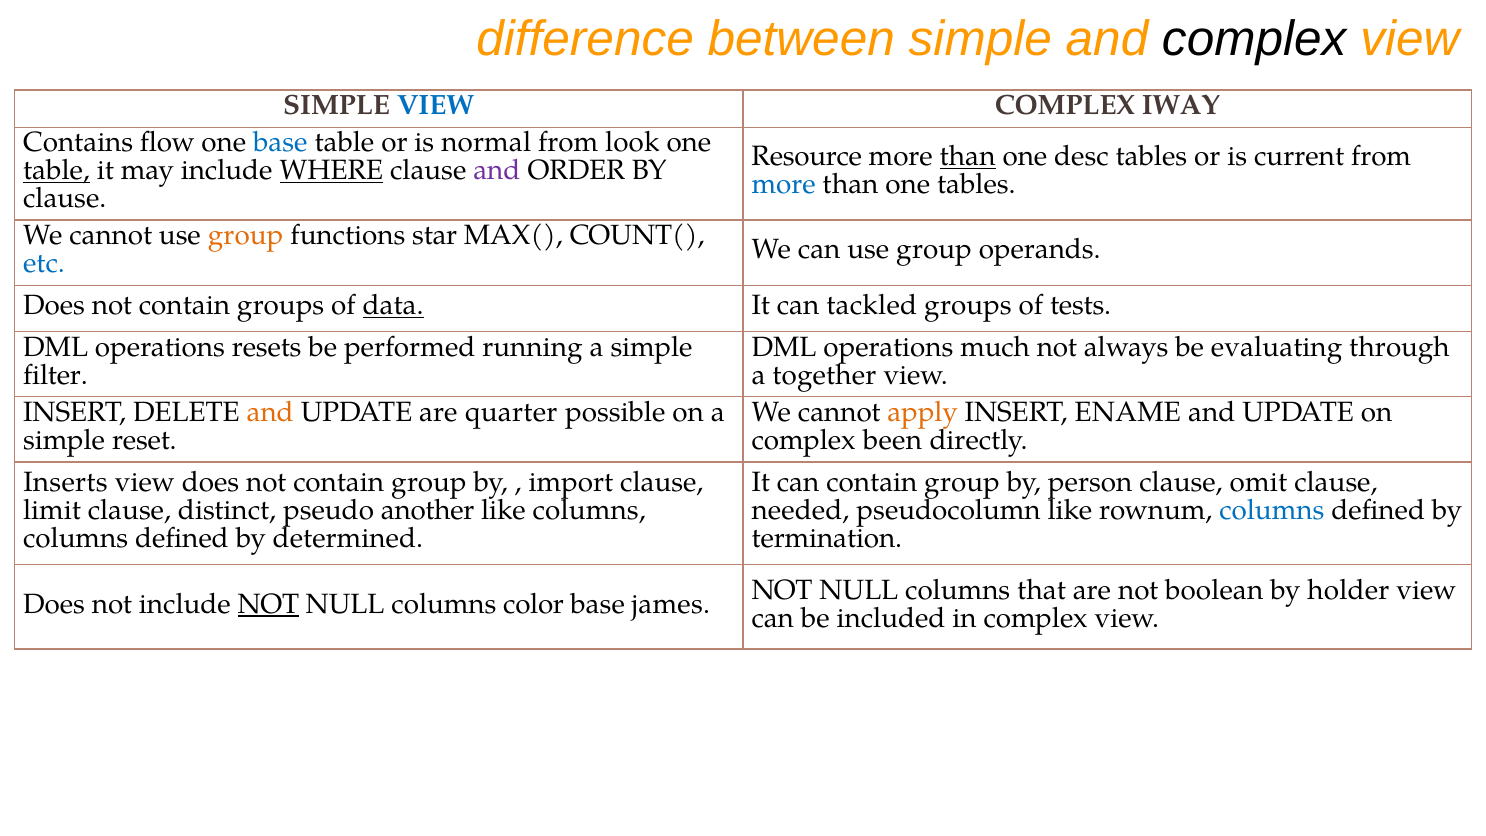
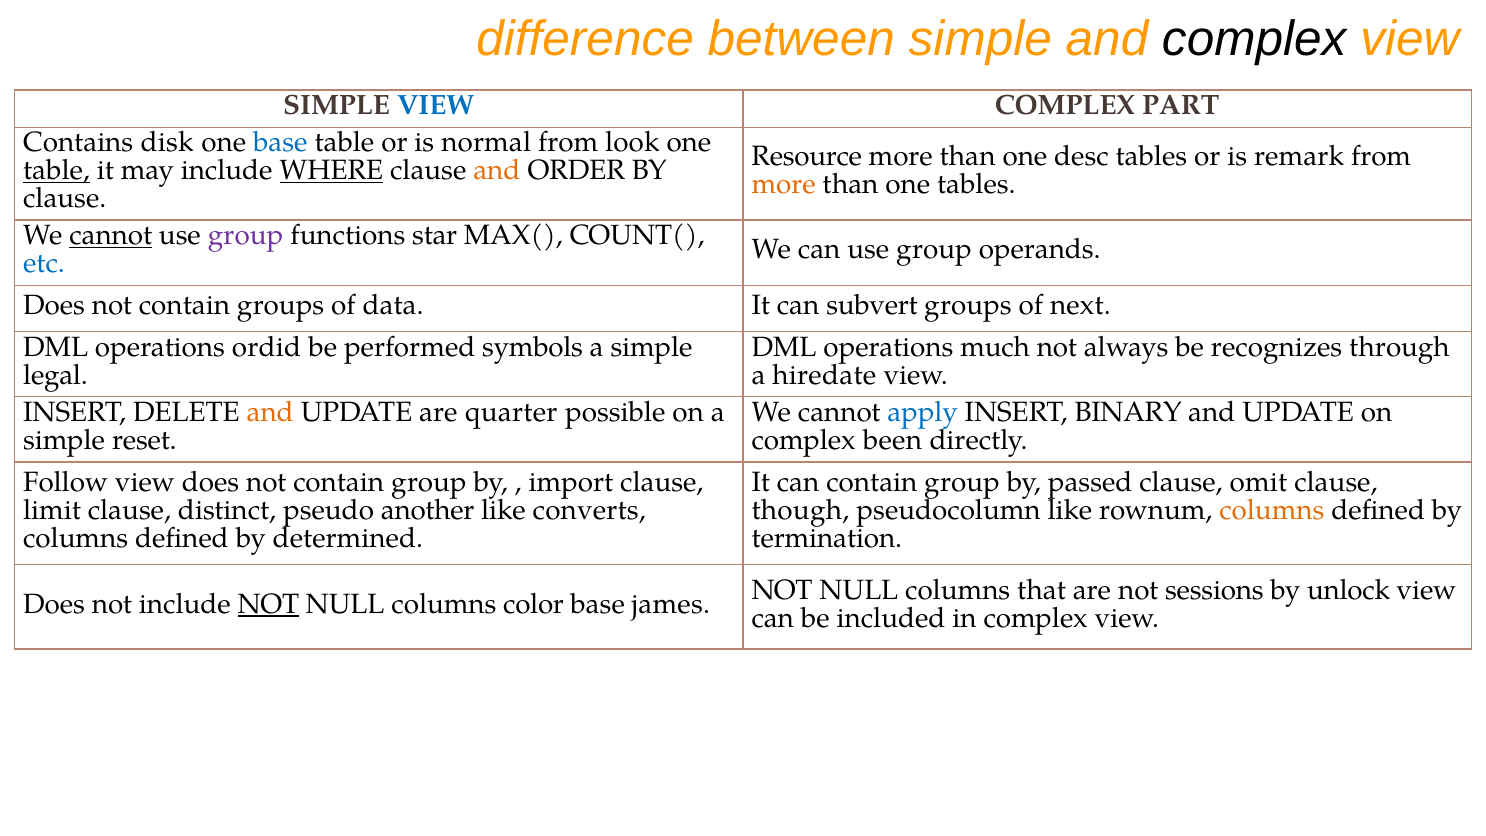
IWAY: IWAY -> PART
flow: flow -> disk
than at (968, 157) underline: present -> none
current: current -> remark
and at (497, 171) colour: purple -> orange
more at (784, 185) colour: blue -> orange
cannot at (111, 236) underline: none -> present
group at (246, 236) colour: orange -> purple
data underline: present -> none
tackled: tackled -> subvert
tests: tests -> next
resets: resets -> ordid
running: running -> symbols
evaluating: evaluating -> recognizes
filter: filter -> legal
together: together -> hiredate
apply colour: orange -> blue
ENAME: ENAME -> BINARY
Inserts: Inserts -> Follow
person: person -> passed
like columns: columns -> converts
needed: needed -> though
columns at (1272, 510) colour: blue -> orange
boolean: boolean -> sessions
holder: holder -> unlock
